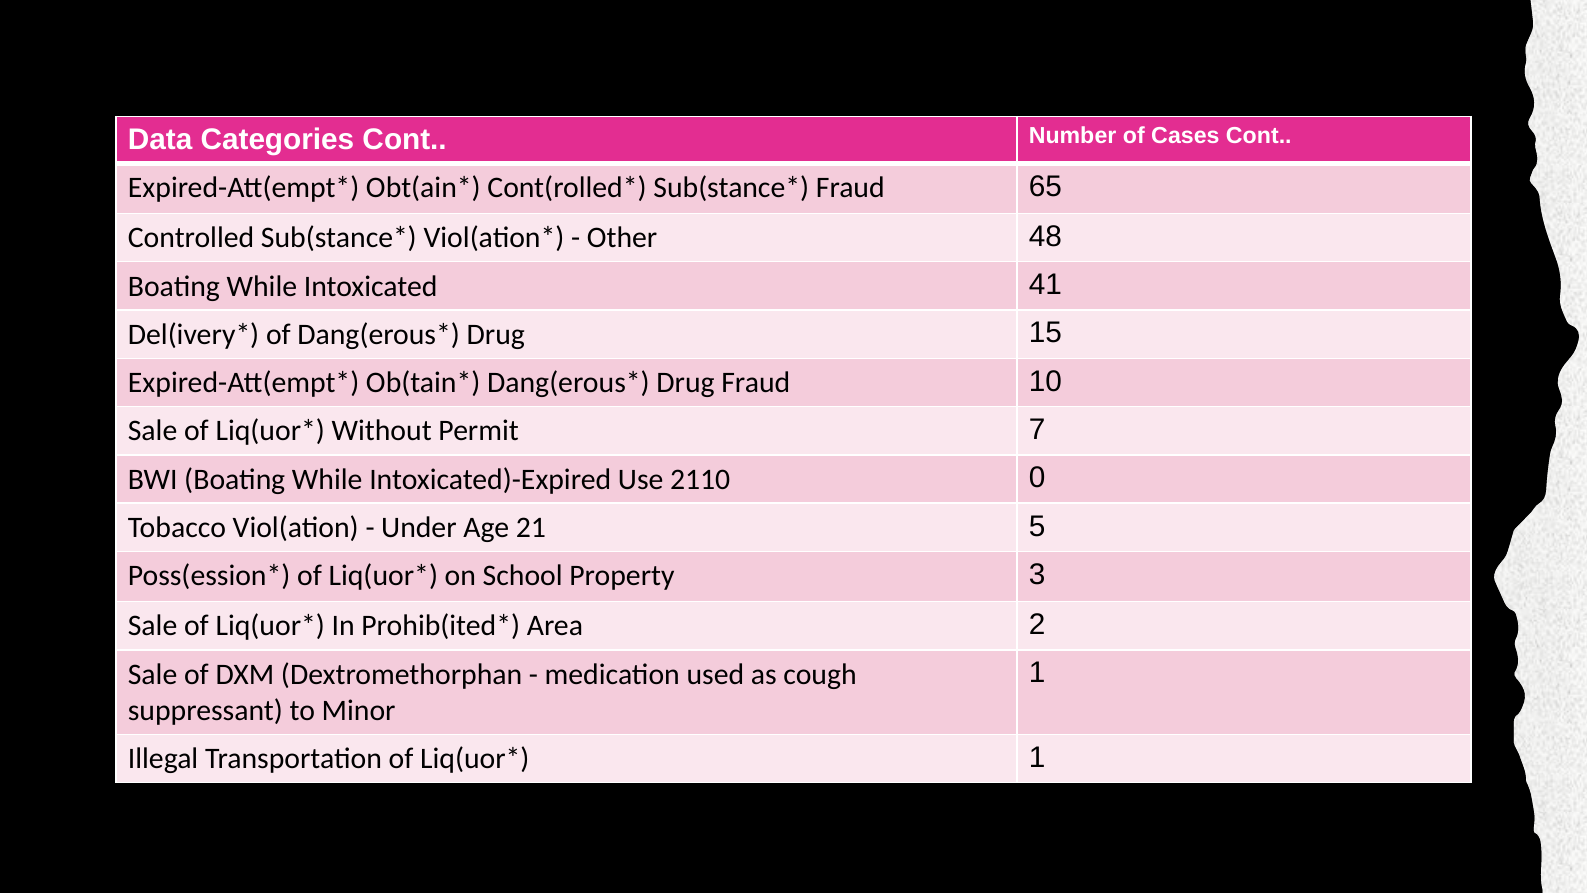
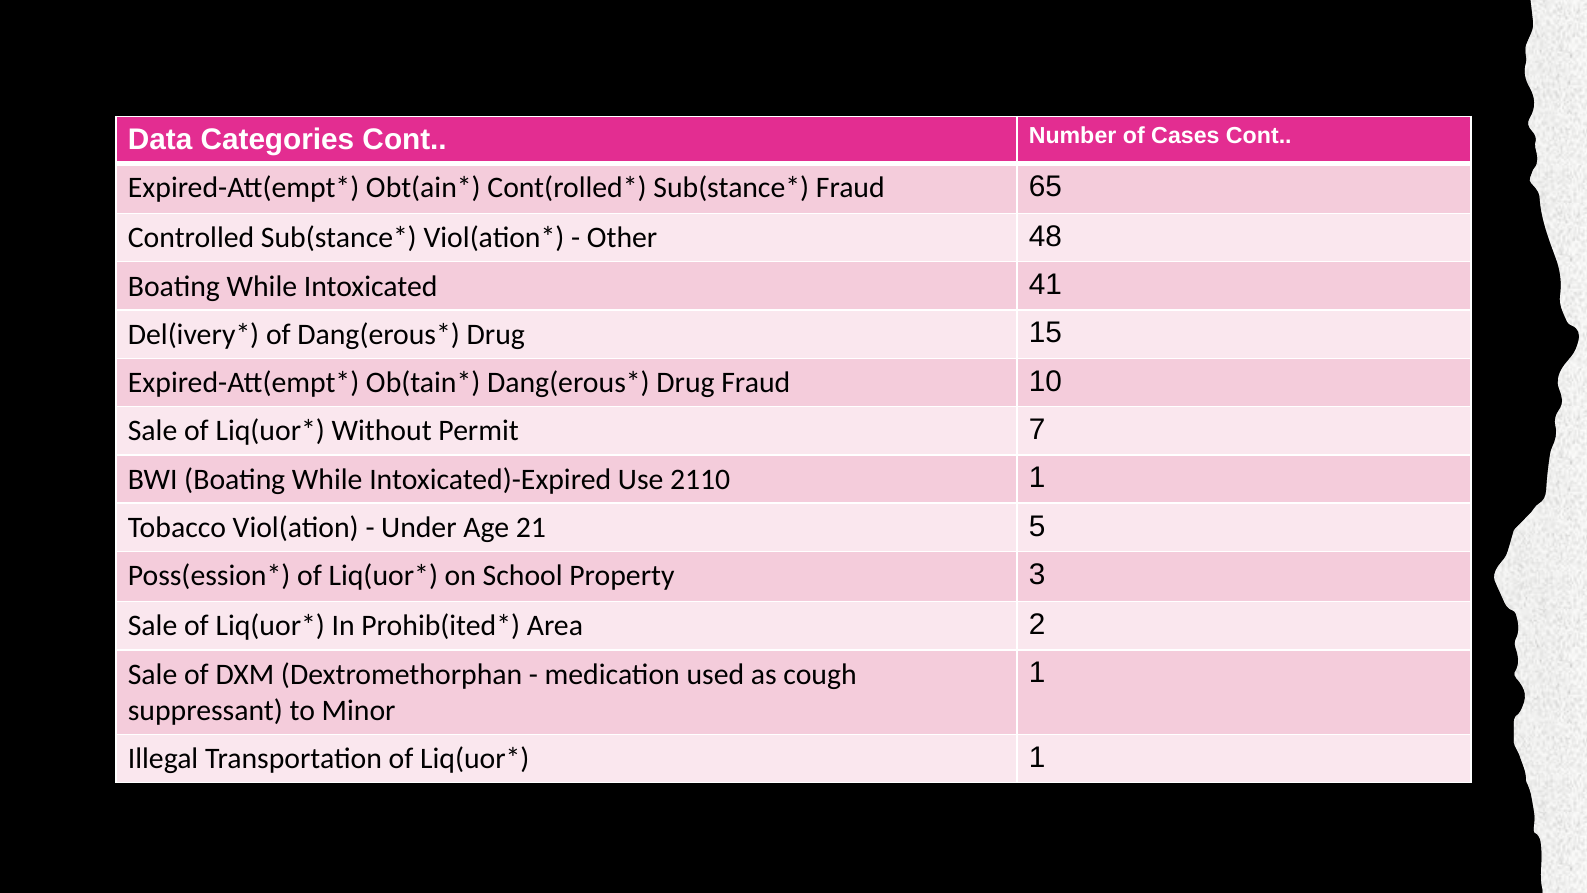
2110 0: 0 -> 1
